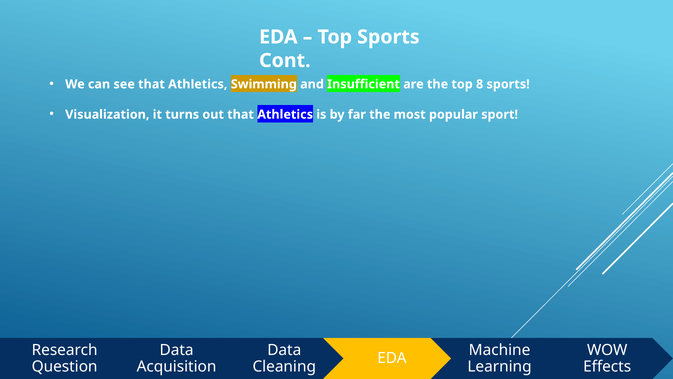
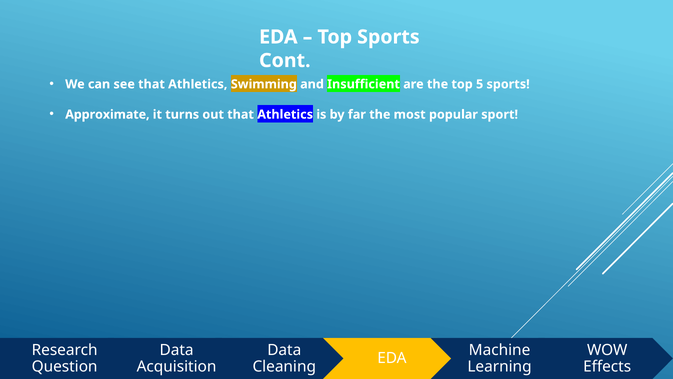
8: 8 -> 5
Visualization: Visualization -> Approximate
